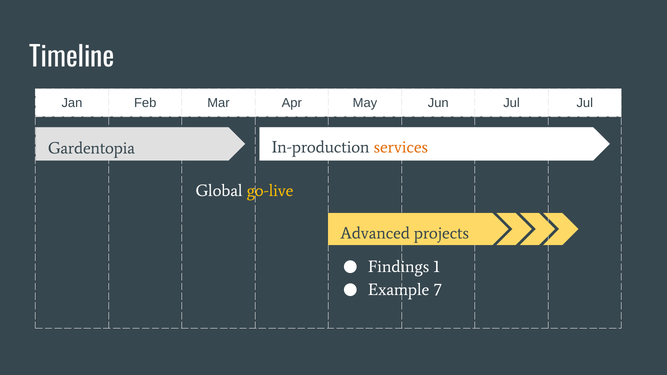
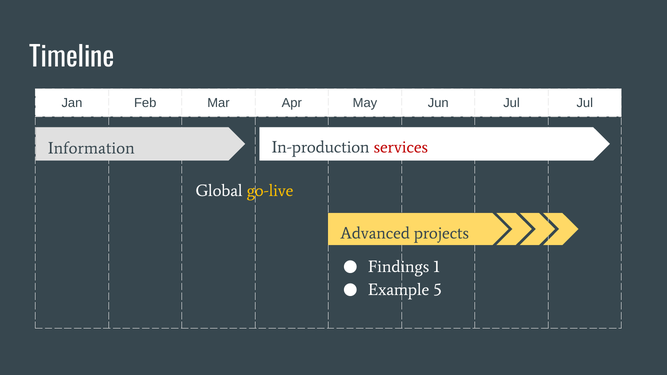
Gardentopia: Gardentopia -> Information
services colour: orange -> red
7: 7 -> 5
